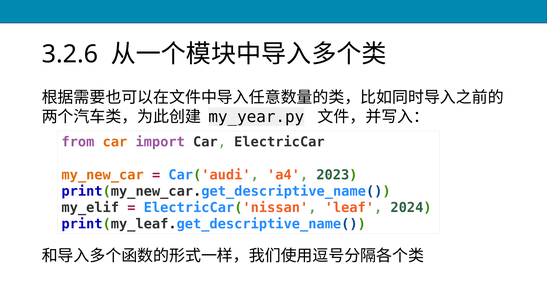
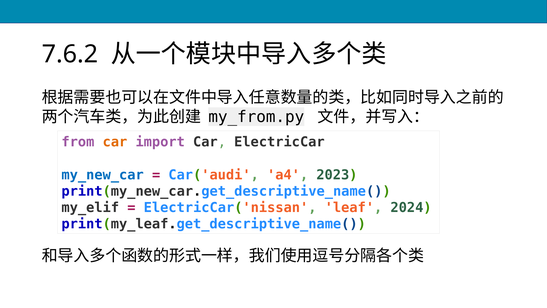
3.2.6: 3.2.6 -> 7.6.2
my_year.py: my_year.py -> my_from.py
my_new_car colour: orange -> blue
